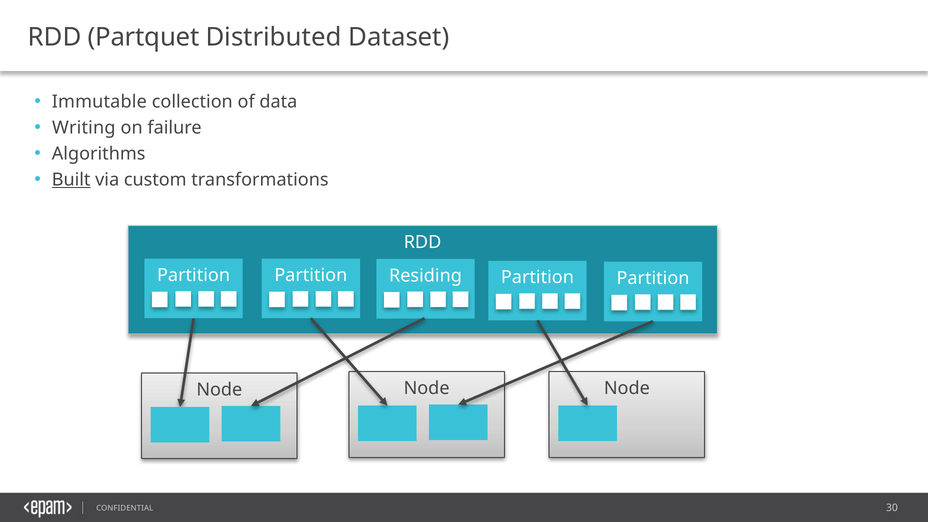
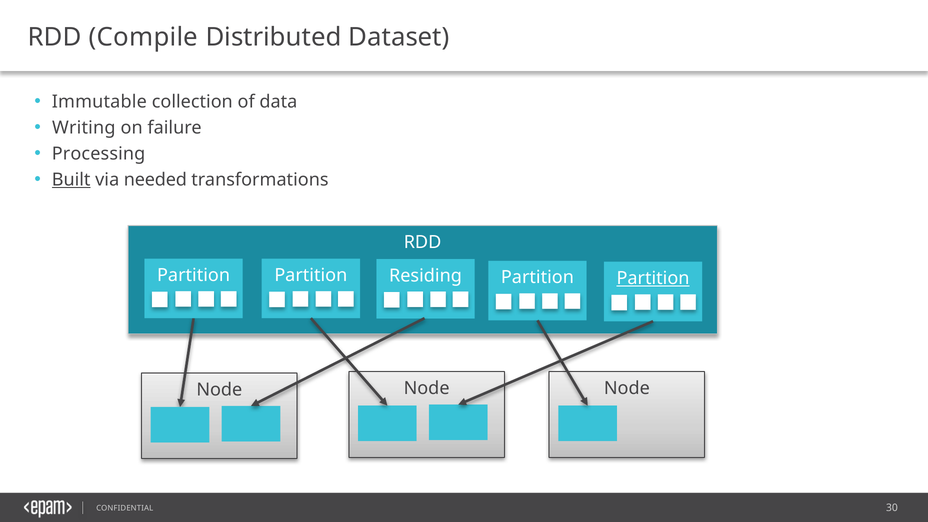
Partquet: Partquet -> Compile
Algorithms: Algorithms -> Processing
custom: custom -> needed
Partition at (653, 278) underline: none -> present
